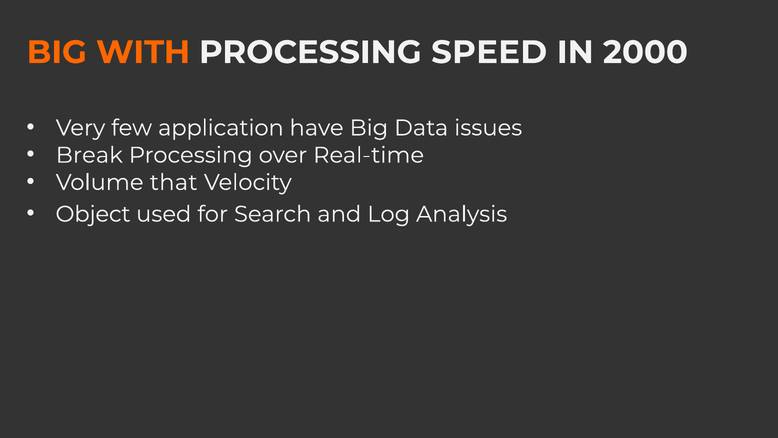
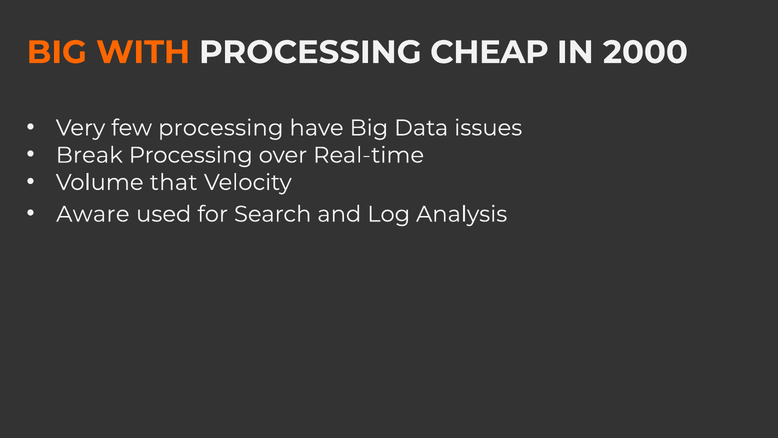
SPEED: SPEED -> CHEAP
few application: application -> processing
Object: Object -> Aware
